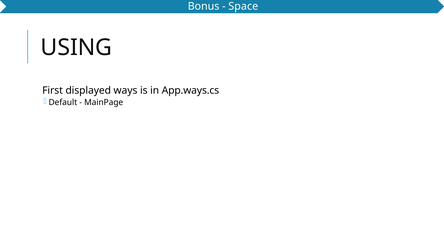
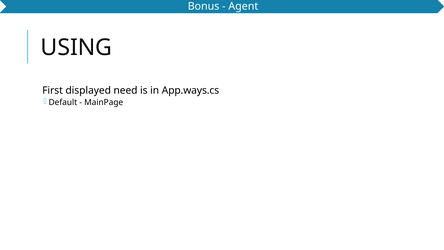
Space: Space -> Agent
ways: ways -> need
